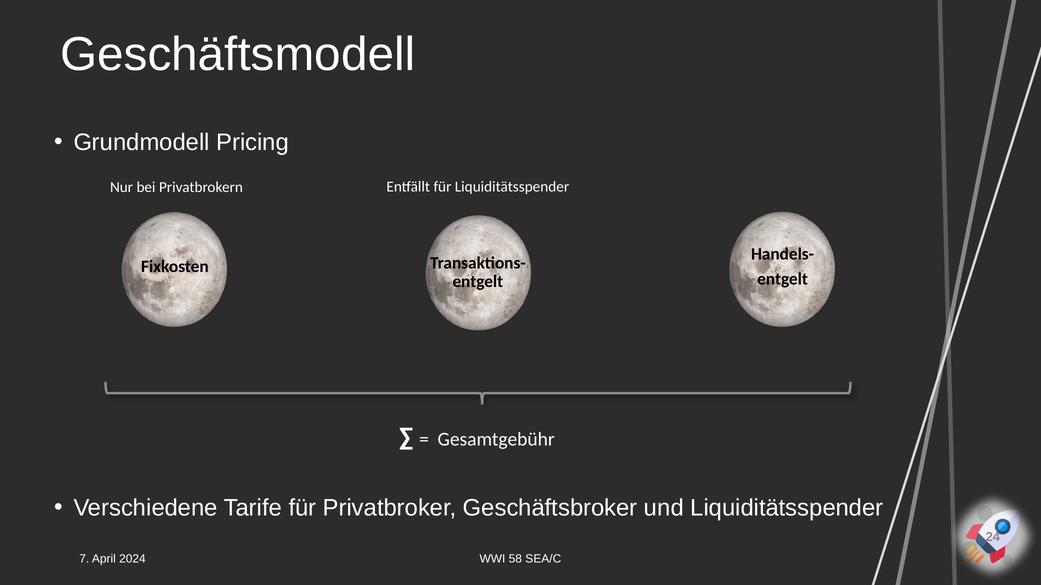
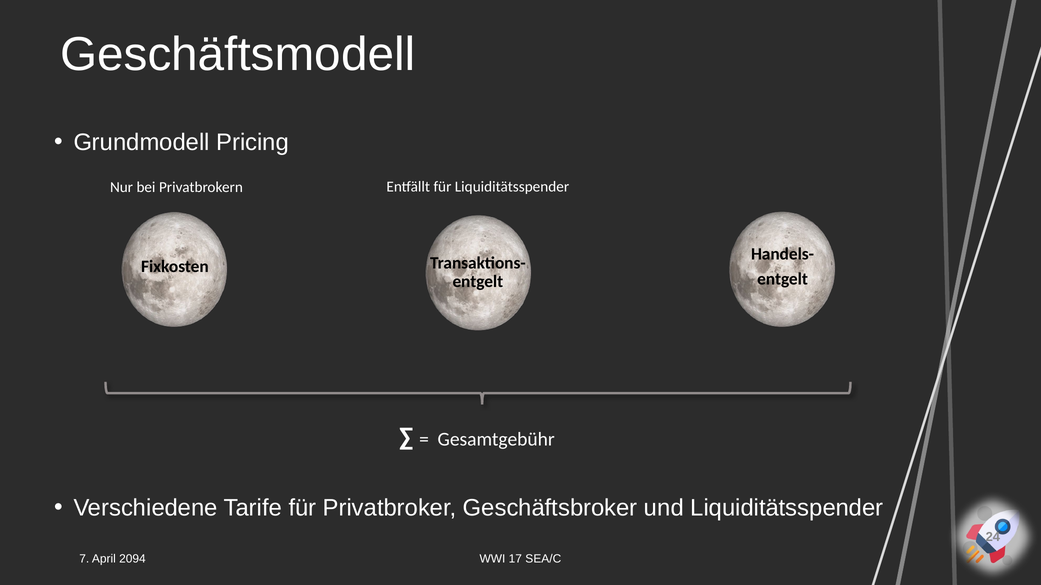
2024: 2024 -> 2094
58: 58 -> 17
